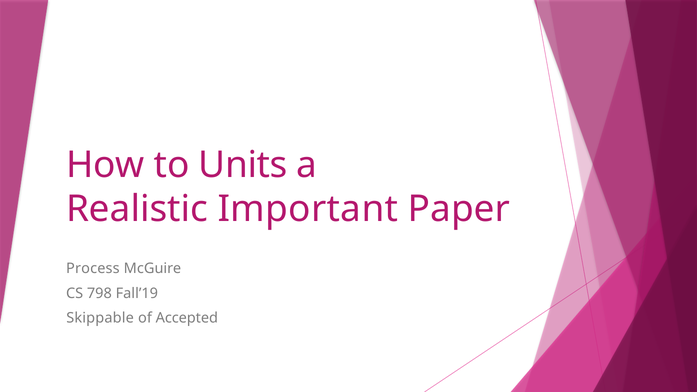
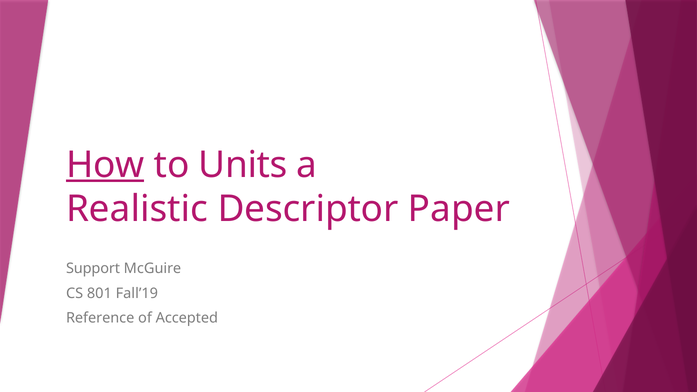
How underline: none -> present
Important: Important -> Descriptor
Process: Process -> Support
798: 798 -> 801
Skippable: Skippable -> Reference
